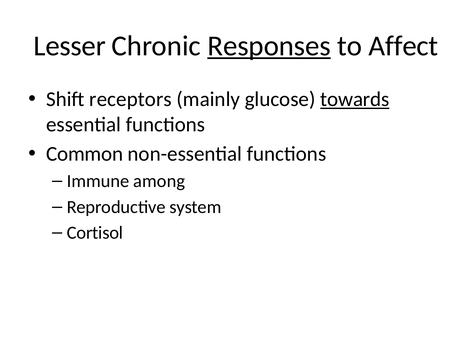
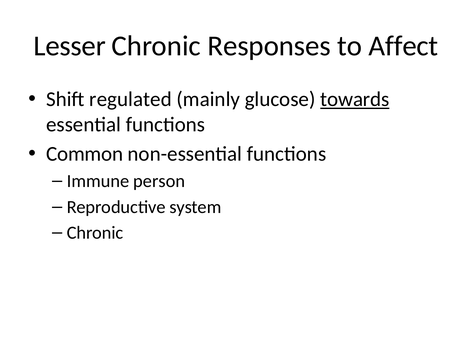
Responses underline: present -> none
receptors: receptors -> regulated
among: among -> person
Cortisol at (95, 233): Cortisol -> Chronic
